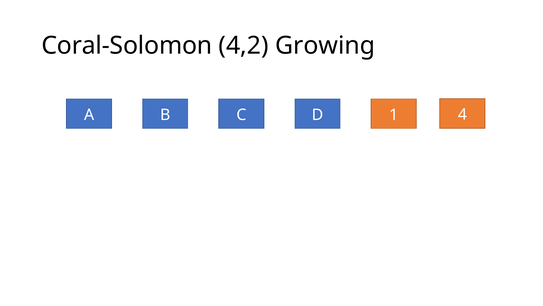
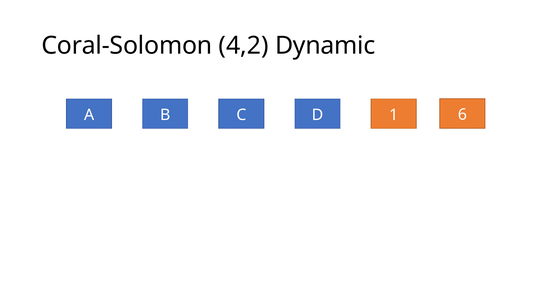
Growing: Growing -> Dynamic
4: 4 -> 6
